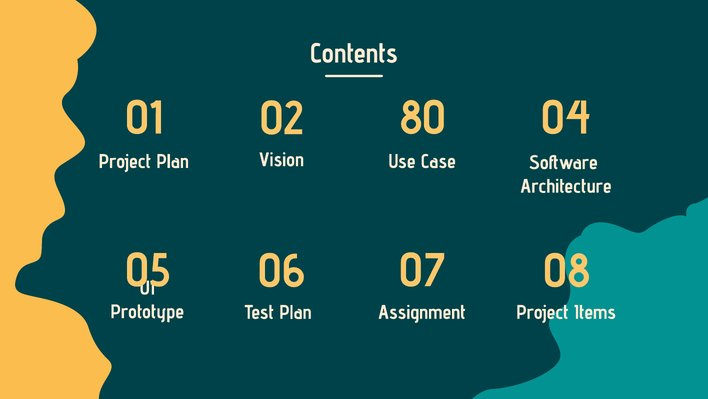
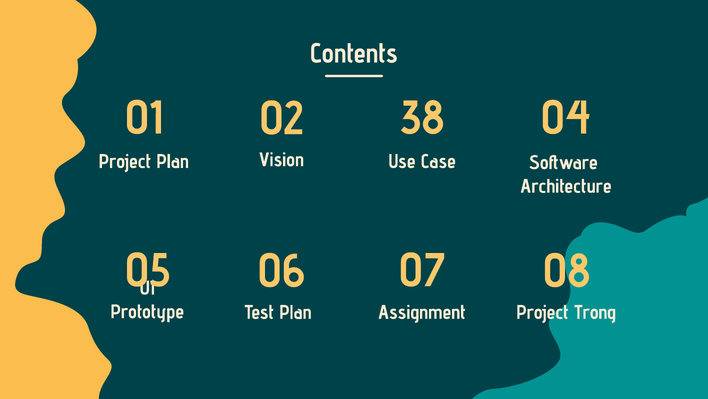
80: 80 -> 38
Items: Items -> Trong
